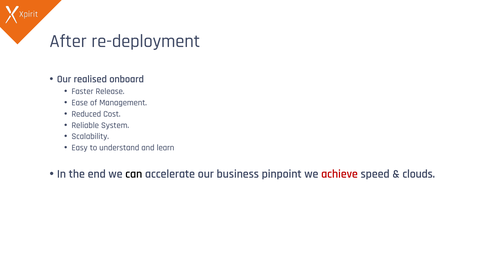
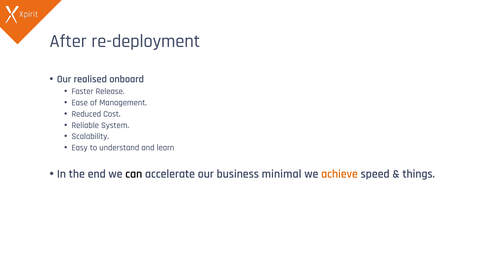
pinpoint: pinpoint -> minimal
achieve colour: red -> orange
clouds: clouds -> things
